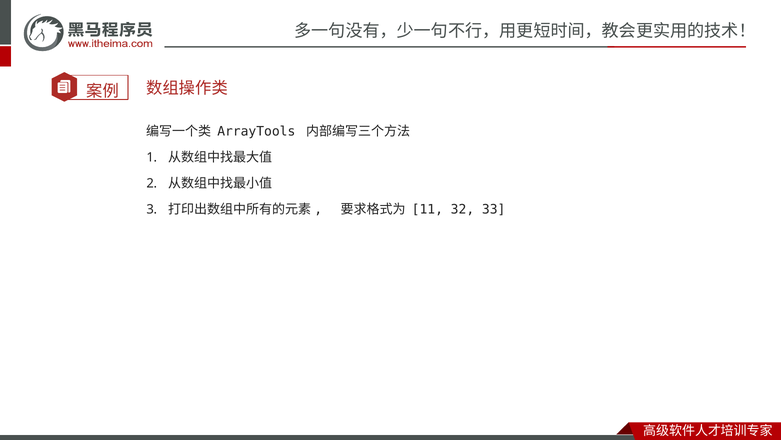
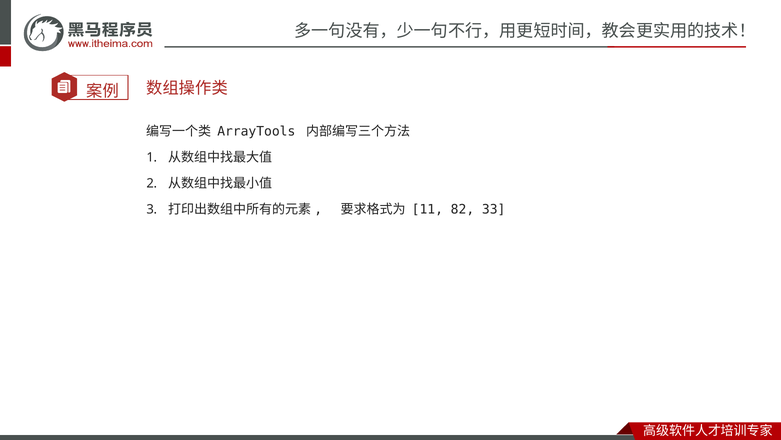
32: 32 -> 82
